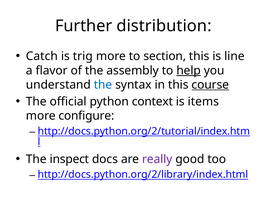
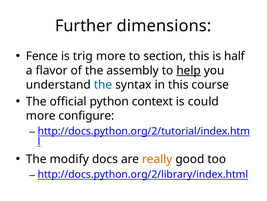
distribution: distribution -> dimensions
Catch: Catch -> Fence
line: line -> half
course underline: present -> none
items: items -> could
inspect: inspect -> modify
really colour: purple -> orange
